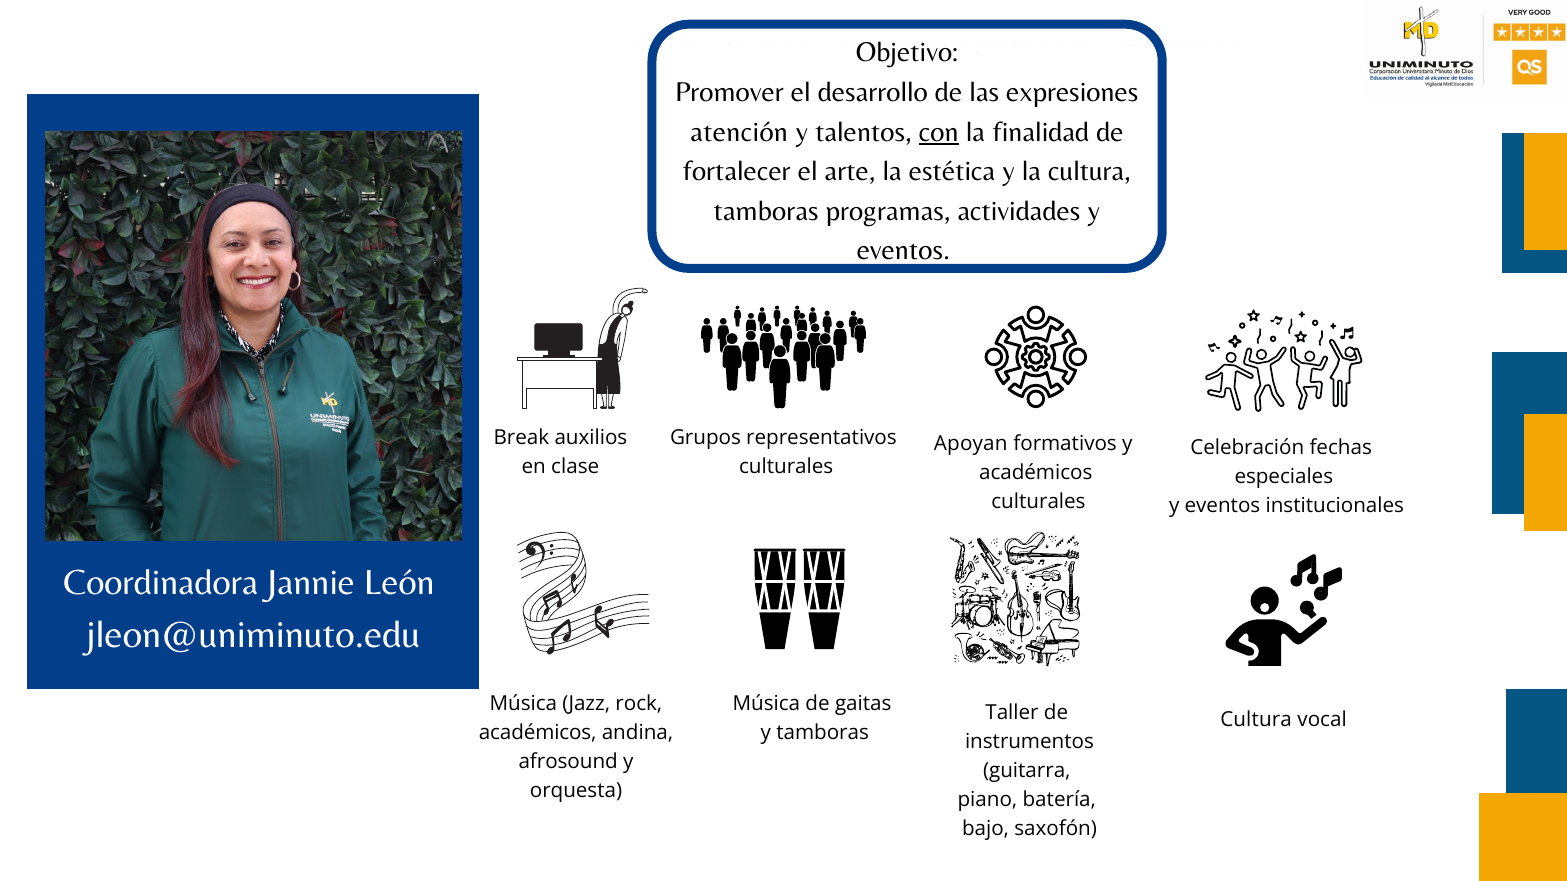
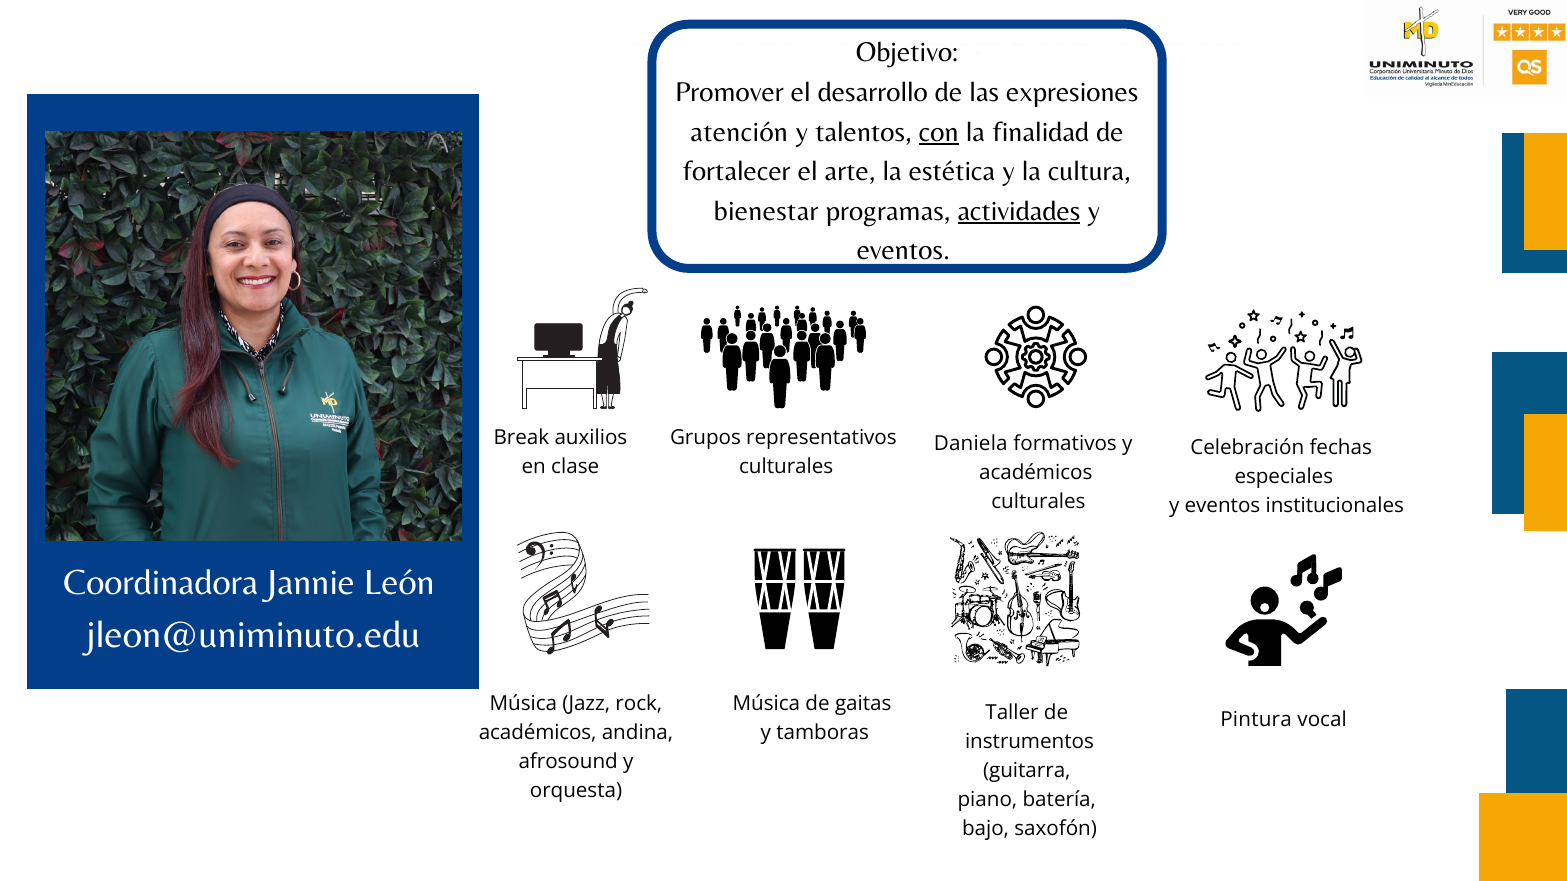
tamboras at (766, 211): tamboras -> bienestar
actividades underline: none -> present
Apoyan: Apoyan -> Daniela
Cultura at (1256, 720): Cultura -> Pintura
